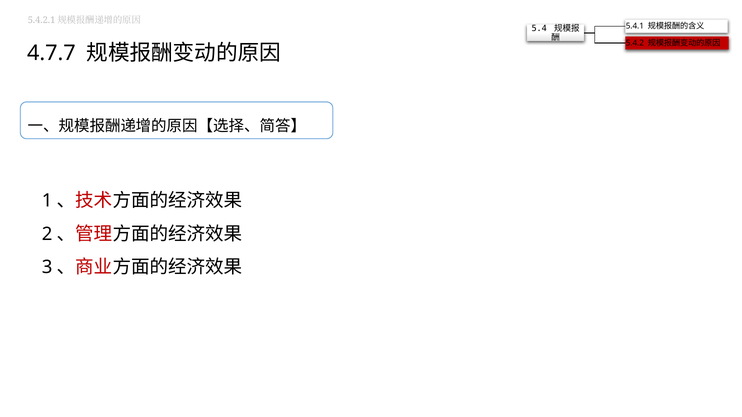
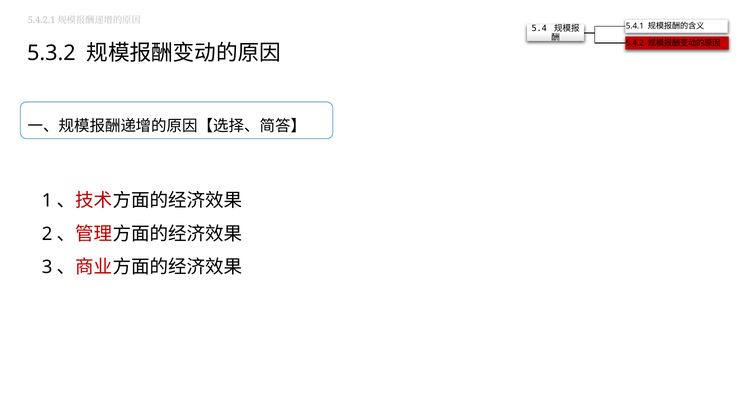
4.7.7: 4.7.7 -> 5.3.2
